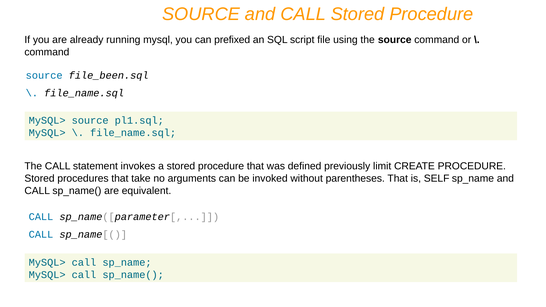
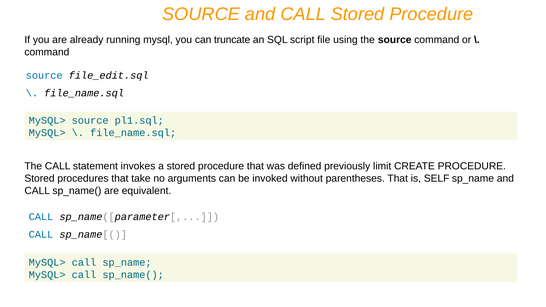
prefixed: prefixed -> truncate
file_been.sql: file_been.sql -> file_edit.sql
